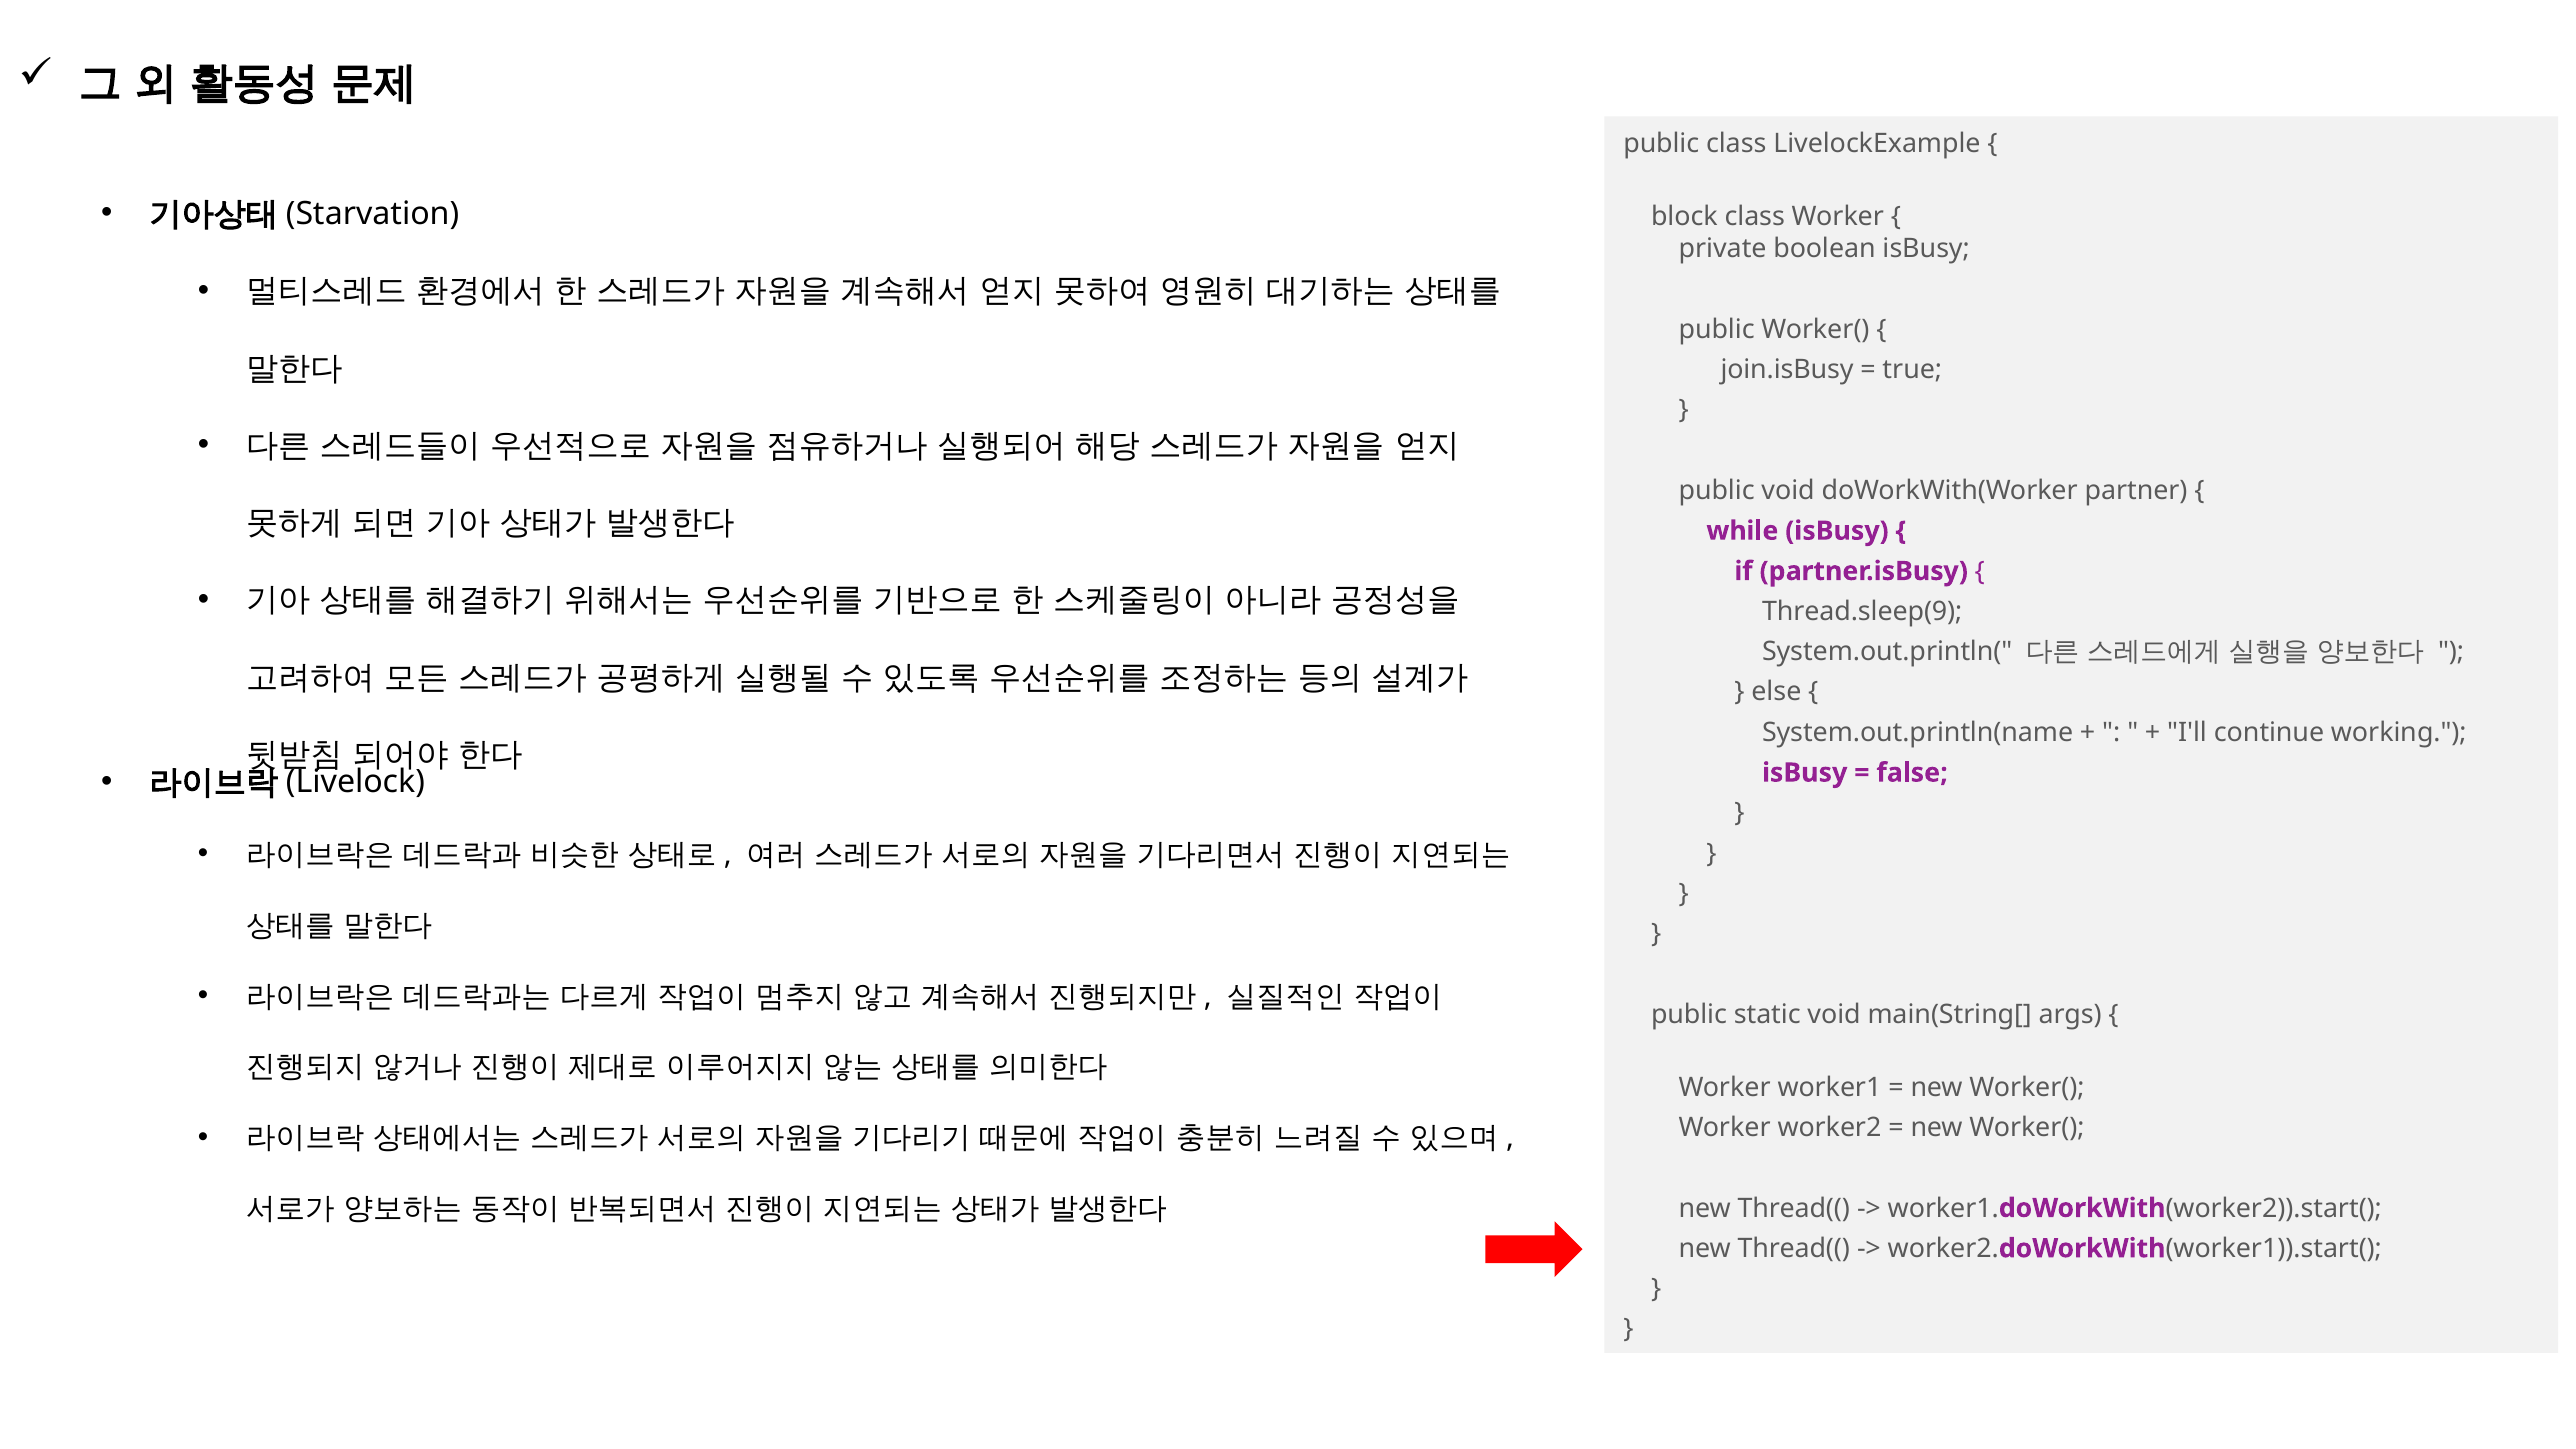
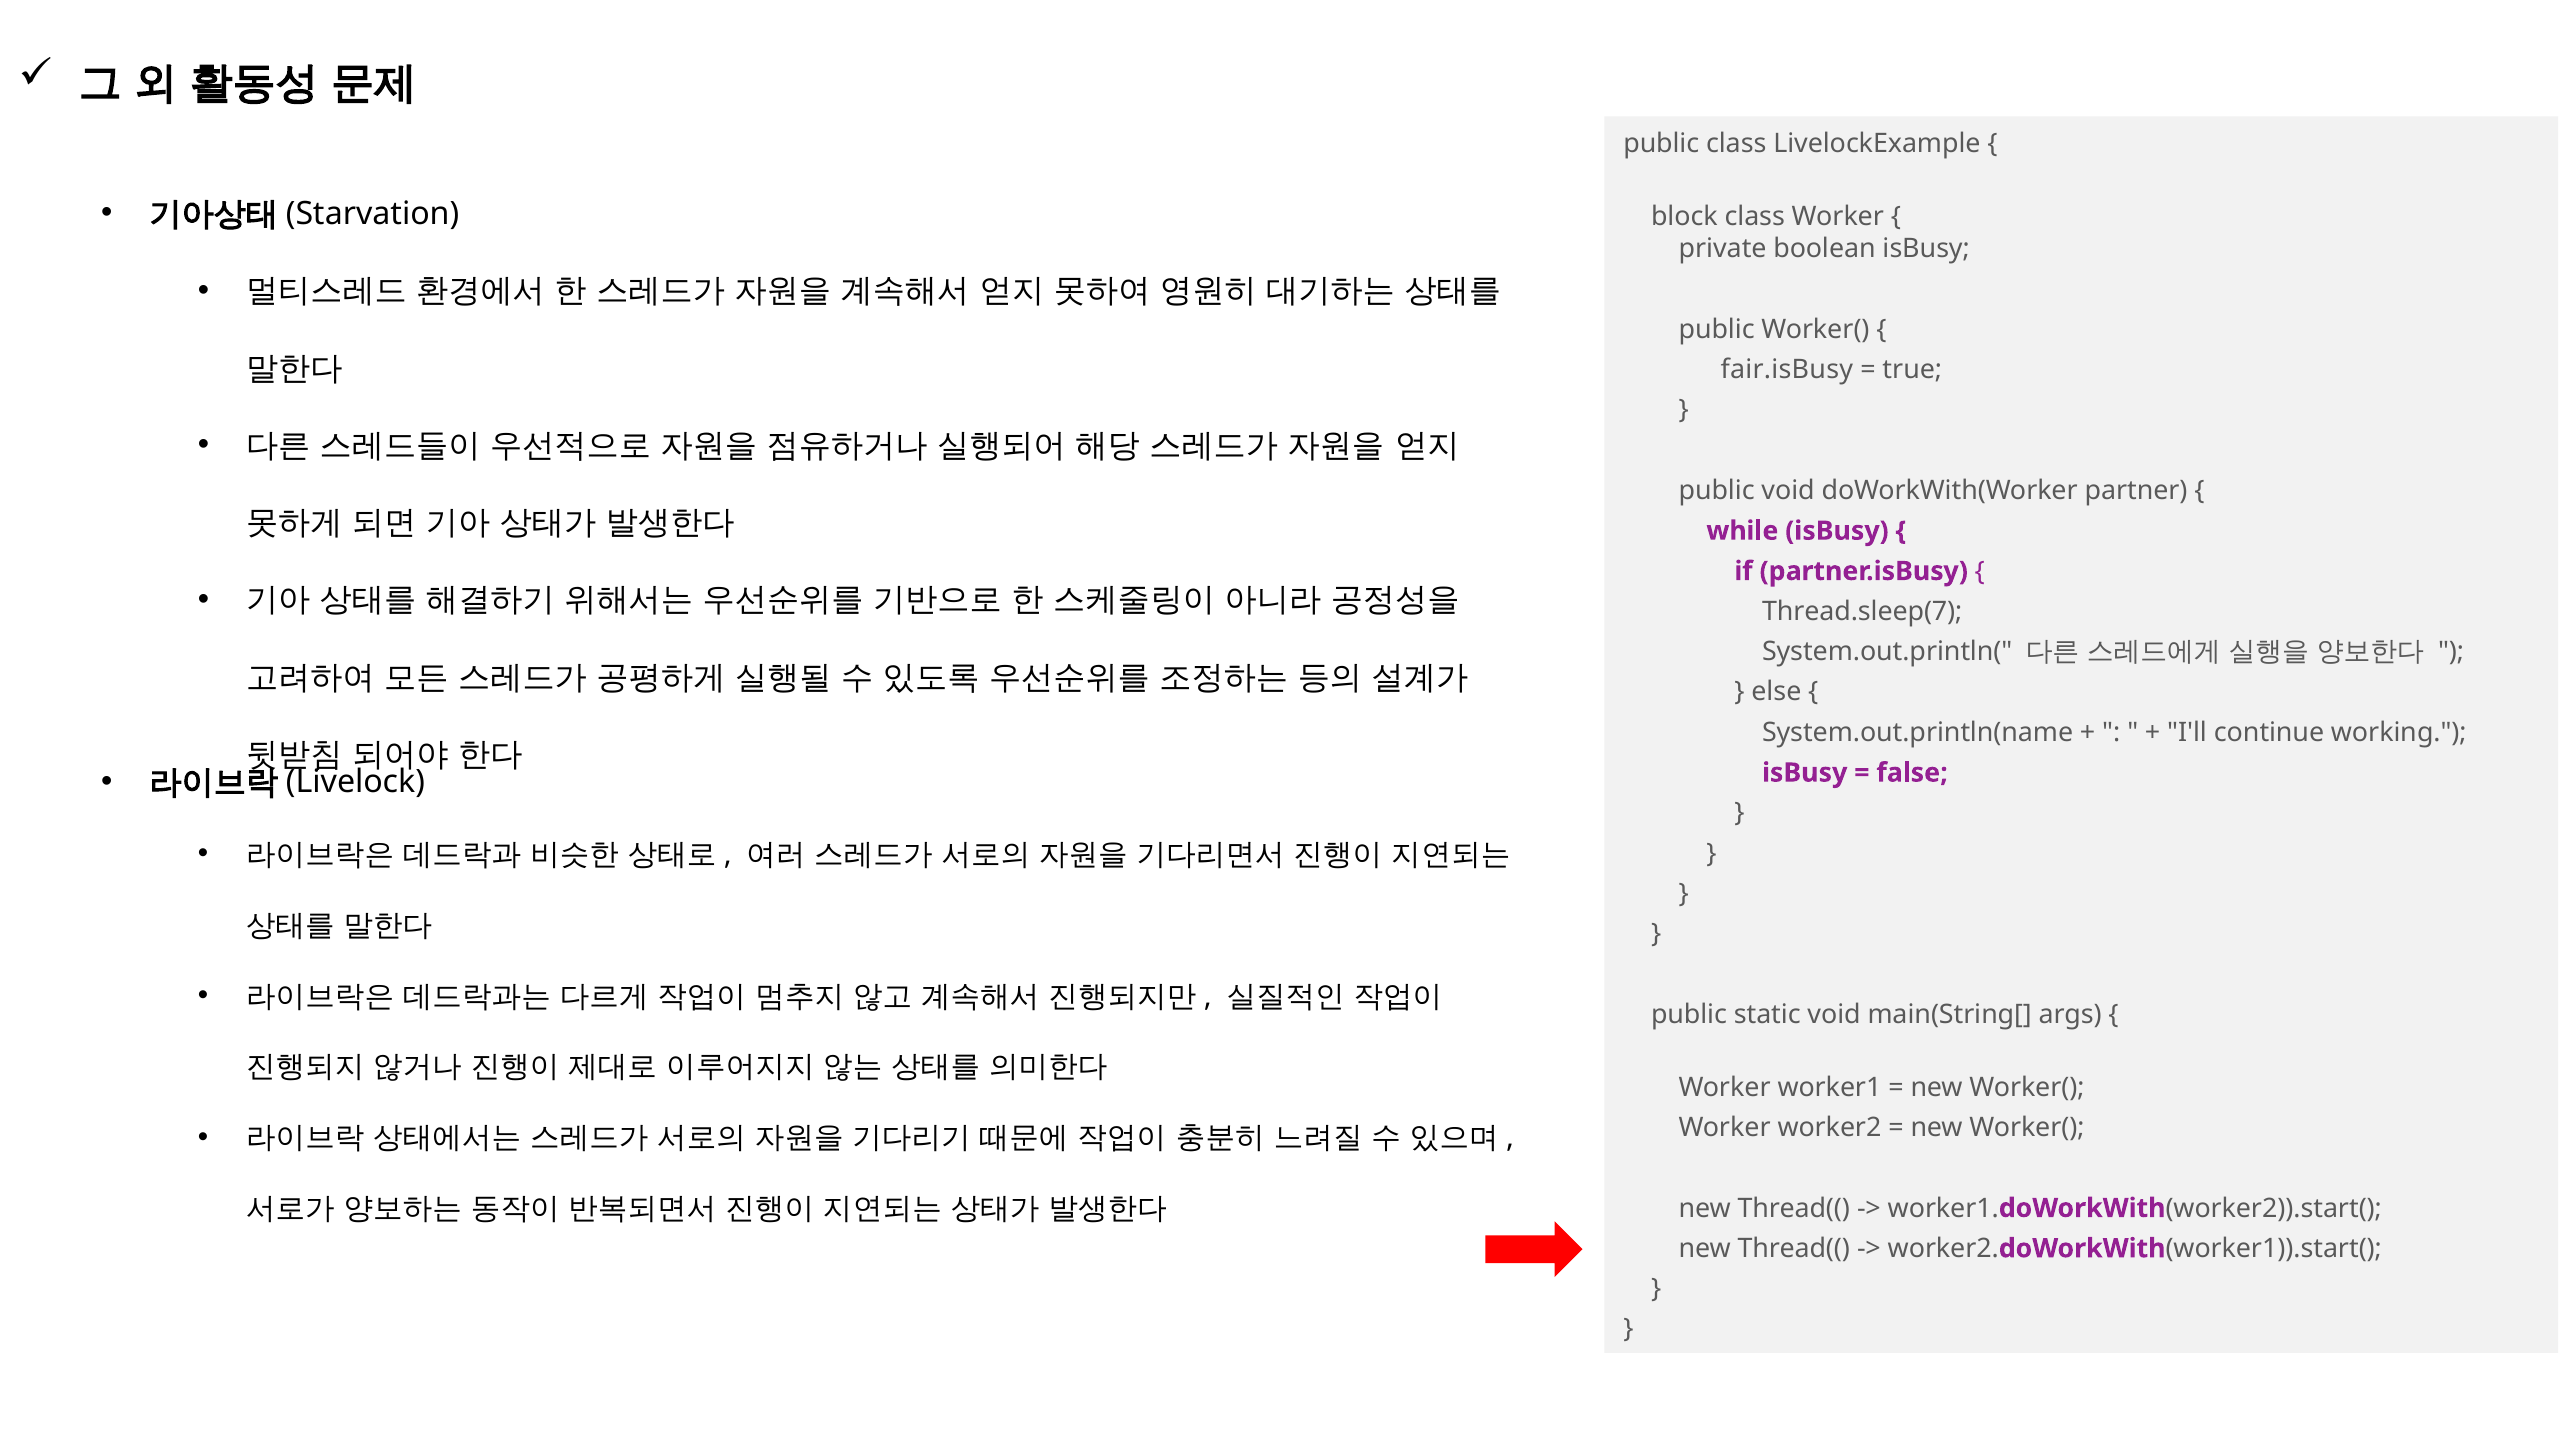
join.isBusy: join.isBusy -> fair.isBusy
Thread.sleep(9: Thread.sleep(9 -> Thread.sleep(7
